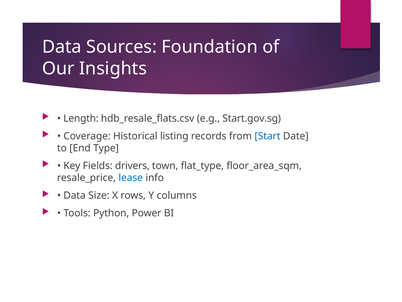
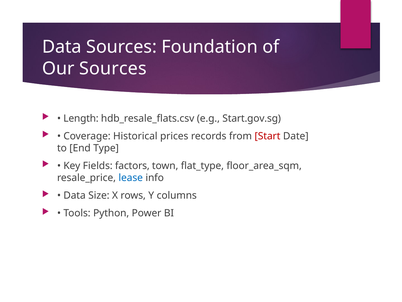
Our Insights: Insights -> Sources
listing: listing -> prices
Start colour: blue -> red
drivers: drivers -> factors
